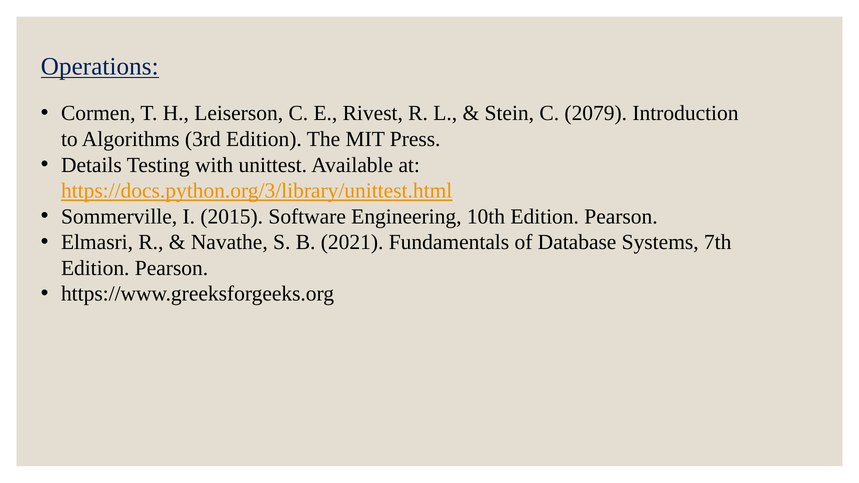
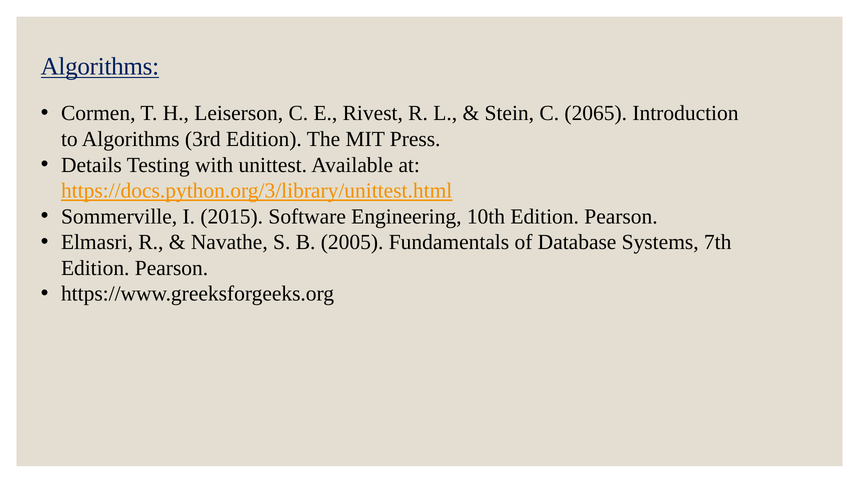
Operations at (100, 66): Operations -> Algorithms
2079: 2079 -> 2065
2021: 2021 -> 2005
